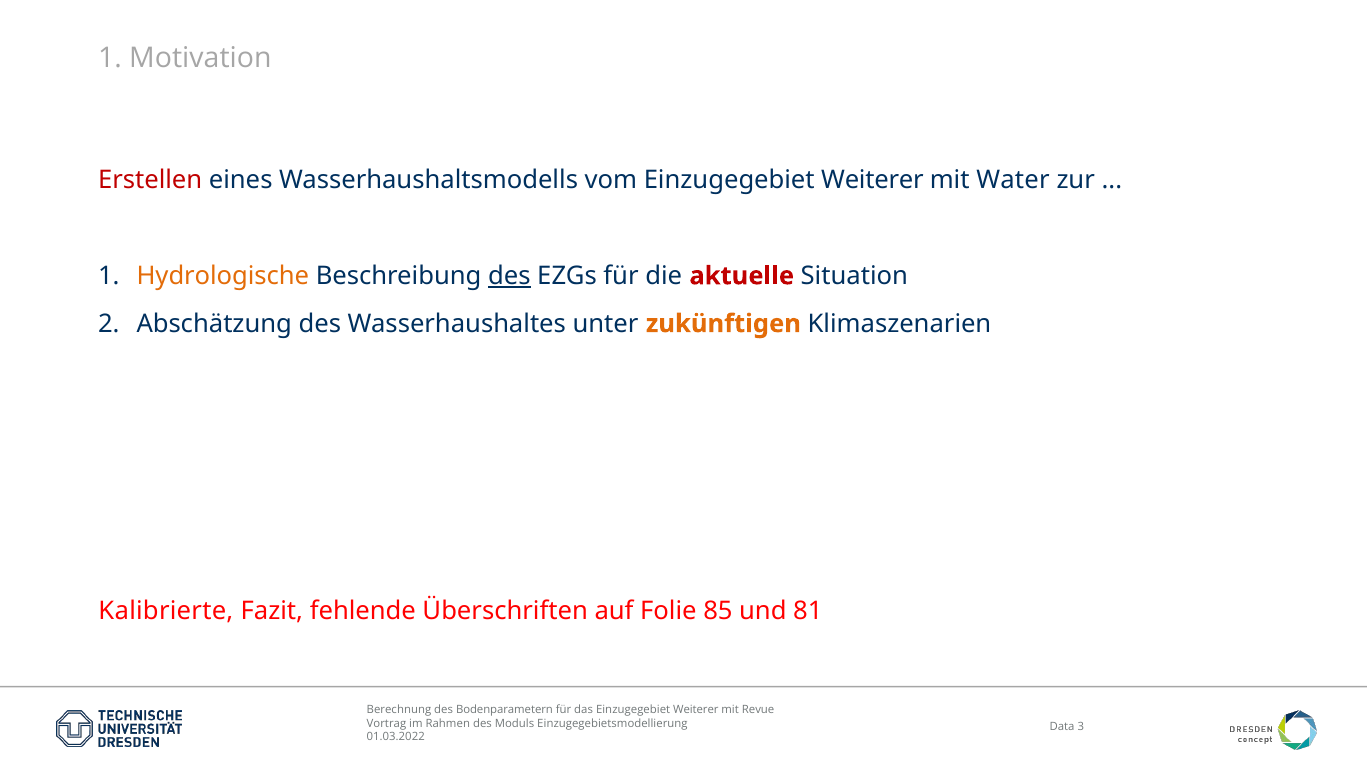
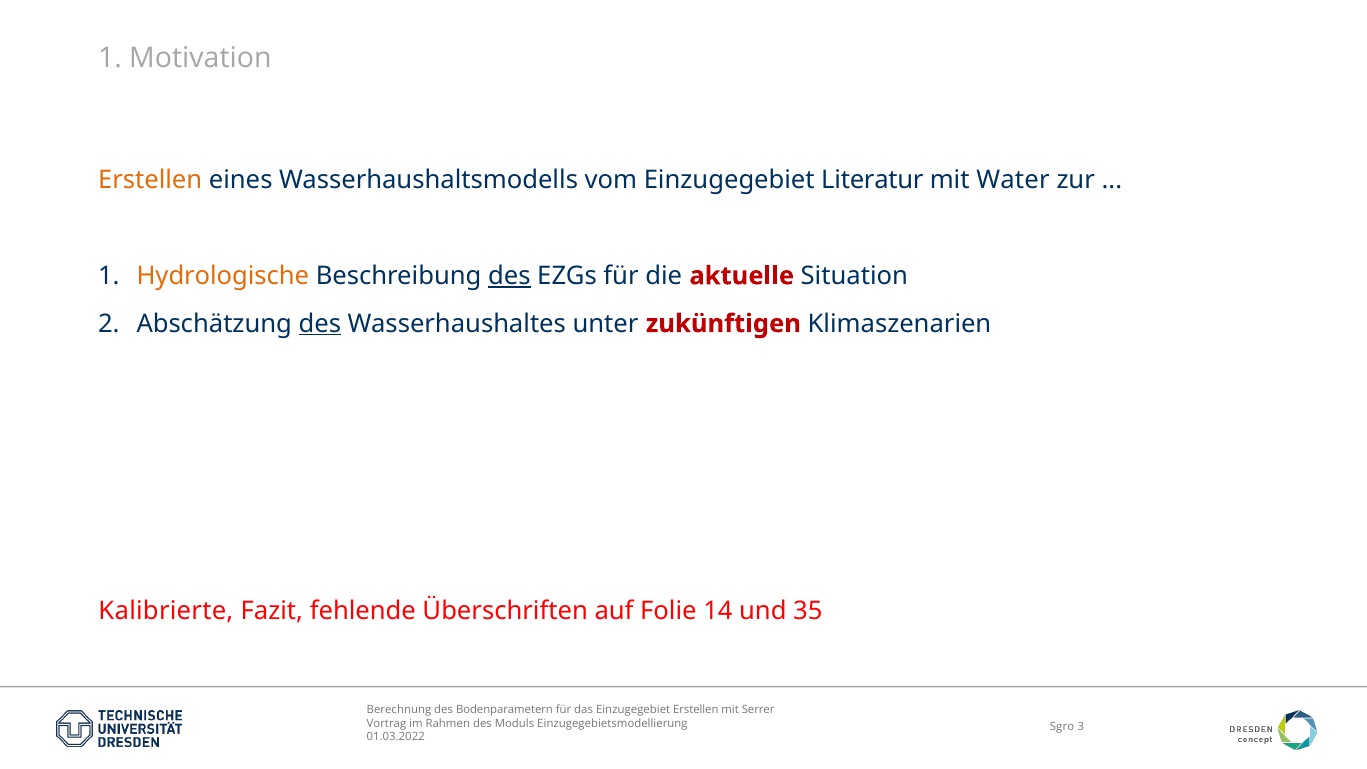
Erstellen at (150, 180) colour: red -> orange
vom Einzugegebiet Weiterer: Weiterer -> Literatur
des at (320, 324) underline: none -> present
zukünftigen colour: orange -> red
85: 85 -> 14
81: 81 -> 35
Weiterer at (696, 710): Weiterer -> Erstellen
Revue: Revue -> Serrer
Data: Data -> Sgro
